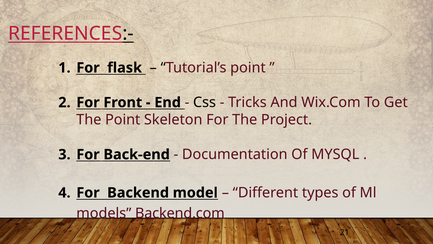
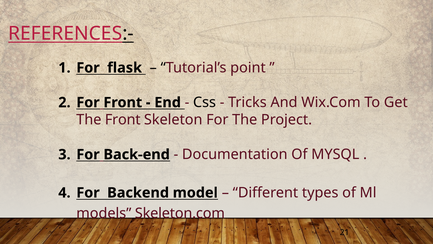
The Point: Point -> Front
Backend.com: Backend.com -> Skeleton.com
